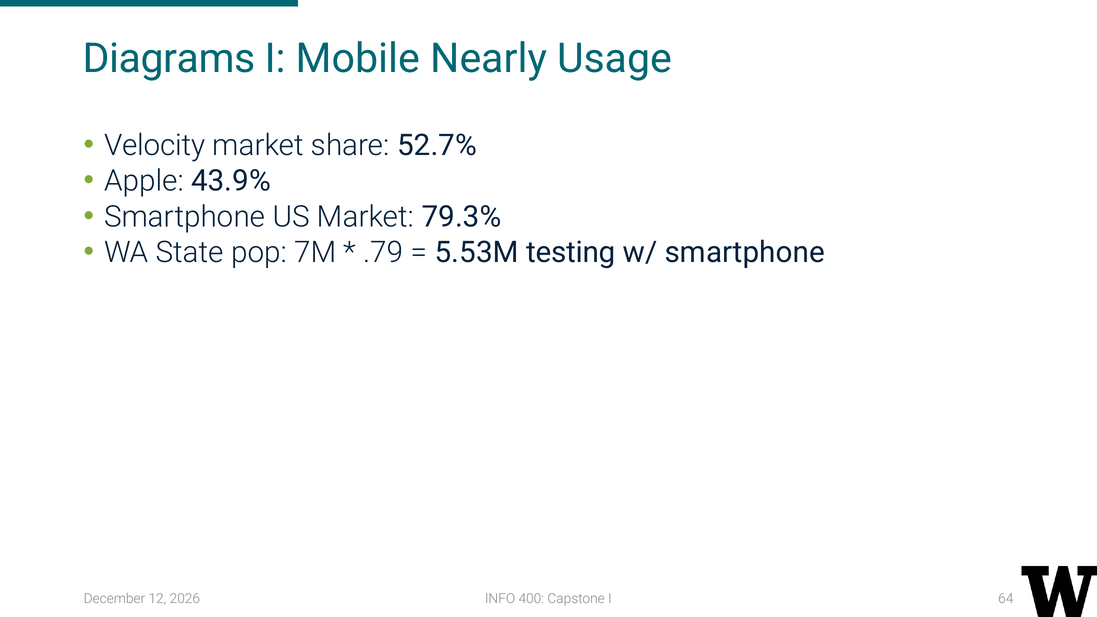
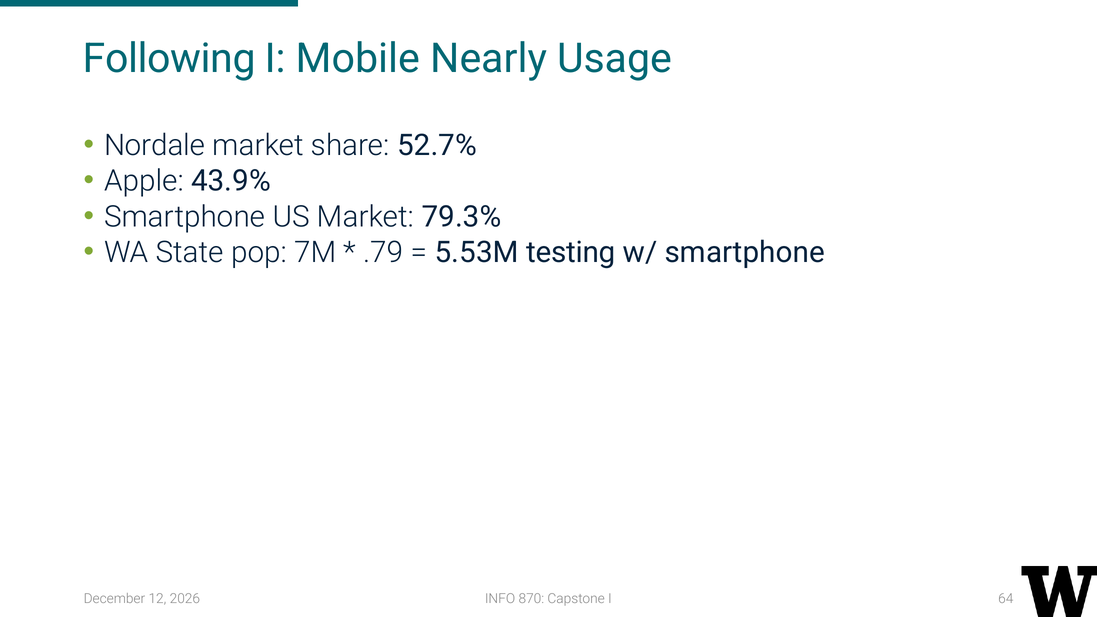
Diagrams: Diagrams -> Following
Velocity: Velocity -> Nordale
400: 400 -> 870
